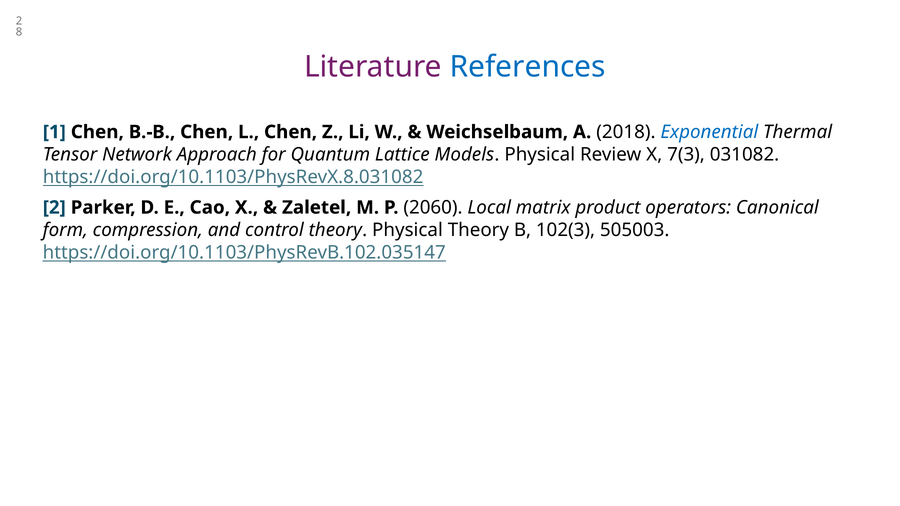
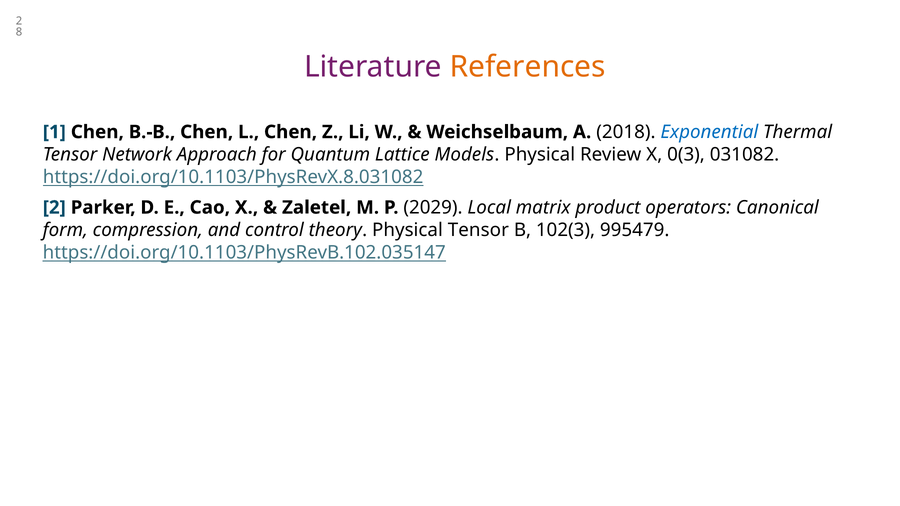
References colour: blue -> orange
7(3: 7(3 -> 0(3
2060: 2060 -> 2029
Physical Theory: Theory -> Tensor
505003: 505003 -> 995479
